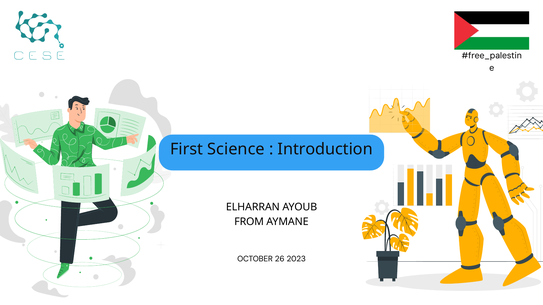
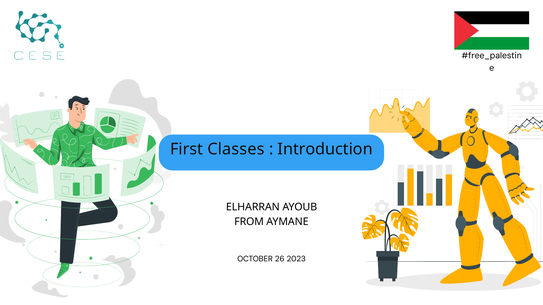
Science: Science -> Classes
